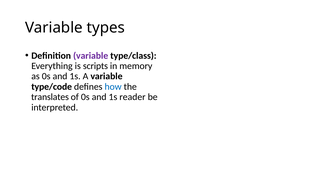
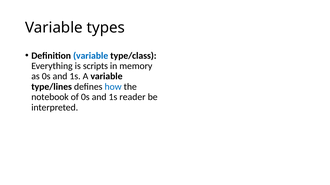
variable at (91, 56) colour: purple -> blue
type/code: type/code -> type/lines
translates: translates -> notebook
